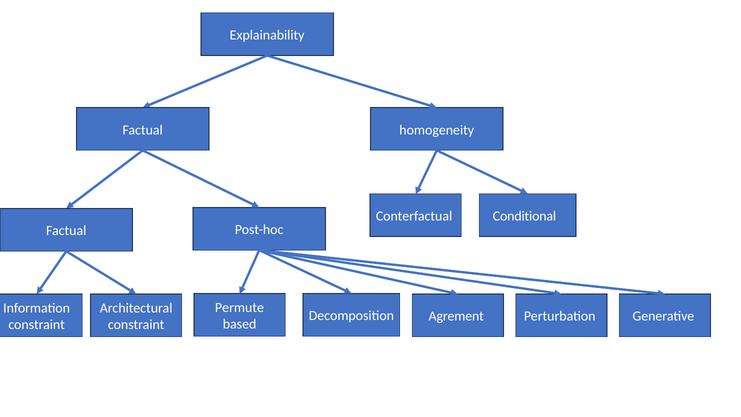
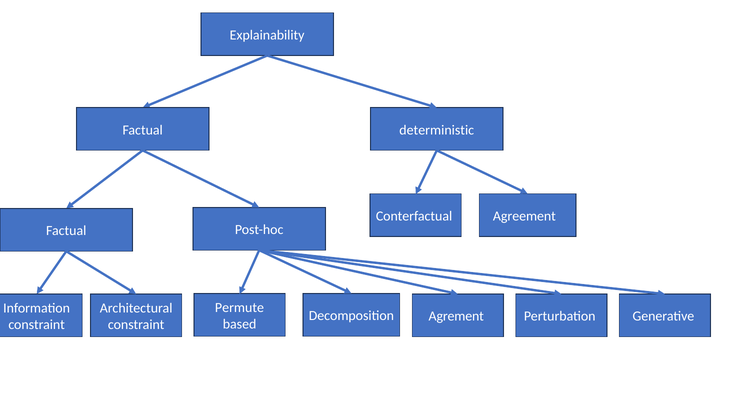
homogeneity: homogeneity -> deterministic
Conditional: Conditional -> Agreement
